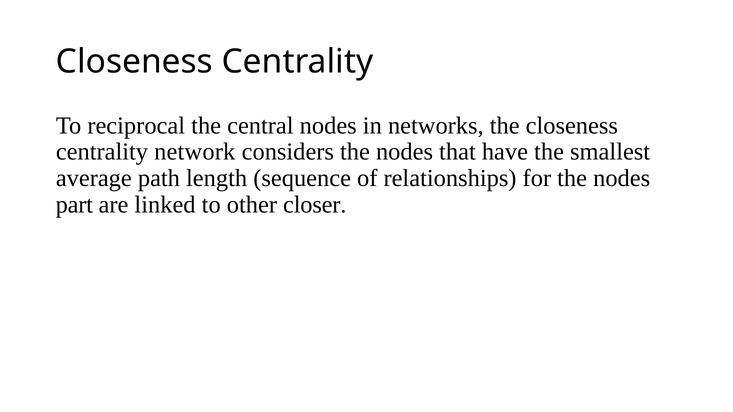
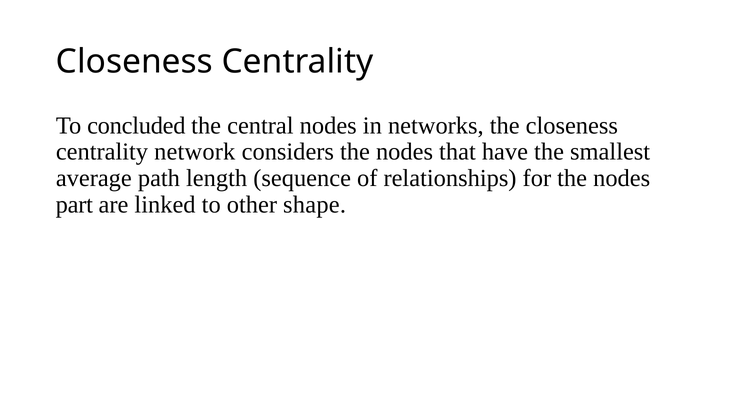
reciprocal: reciprocal -> concluded
closer: closer -> shape
